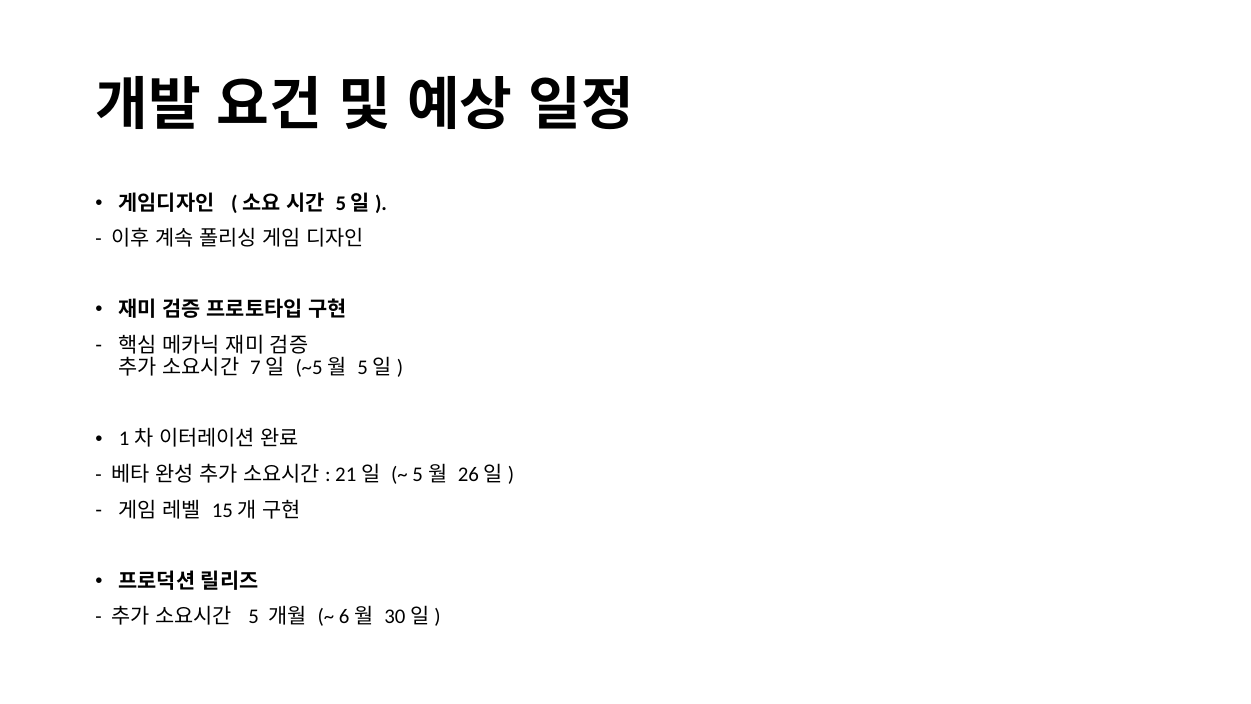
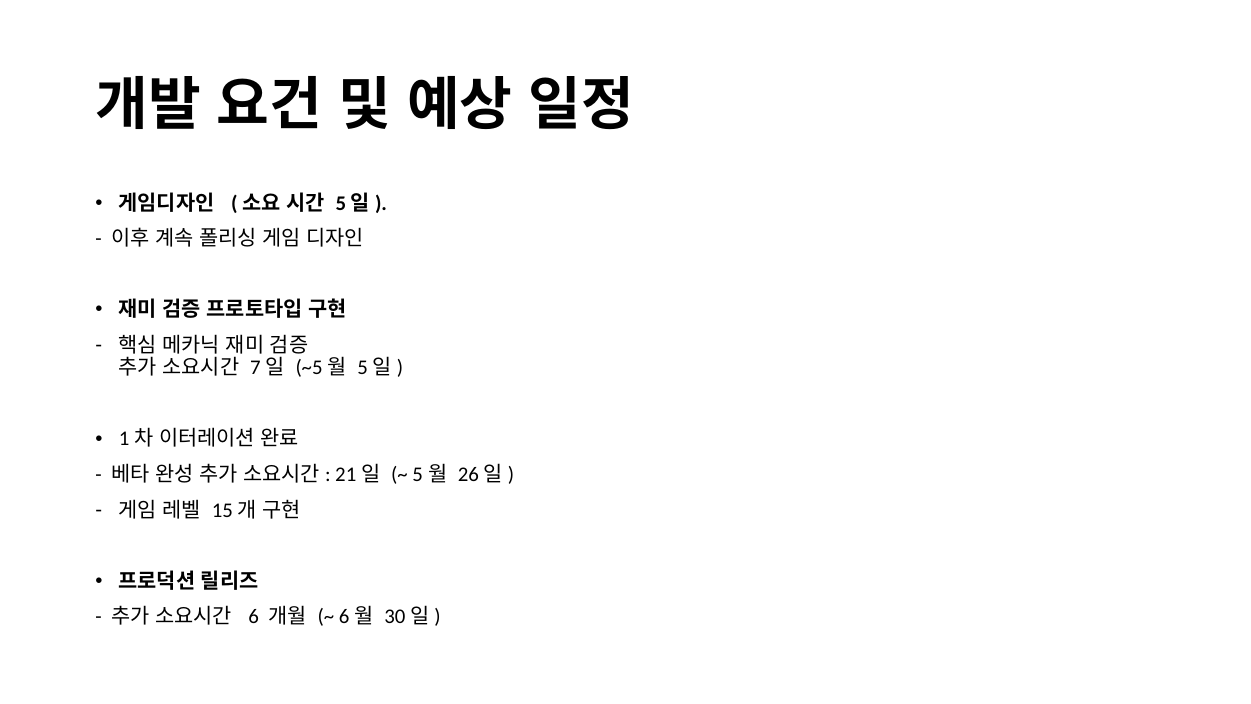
5: 5 -> 6
